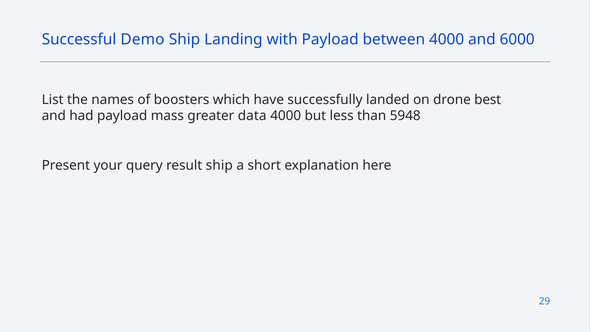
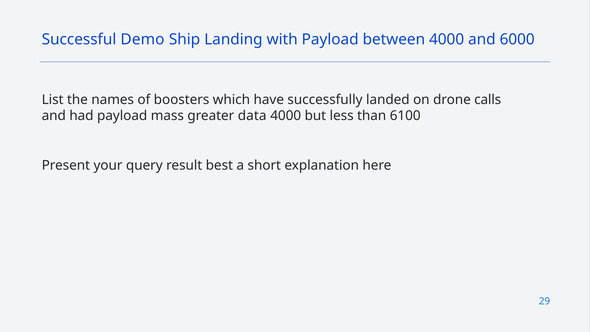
best: best -> calls
5948: 5948 -> 6100
result ship: ship -> best
